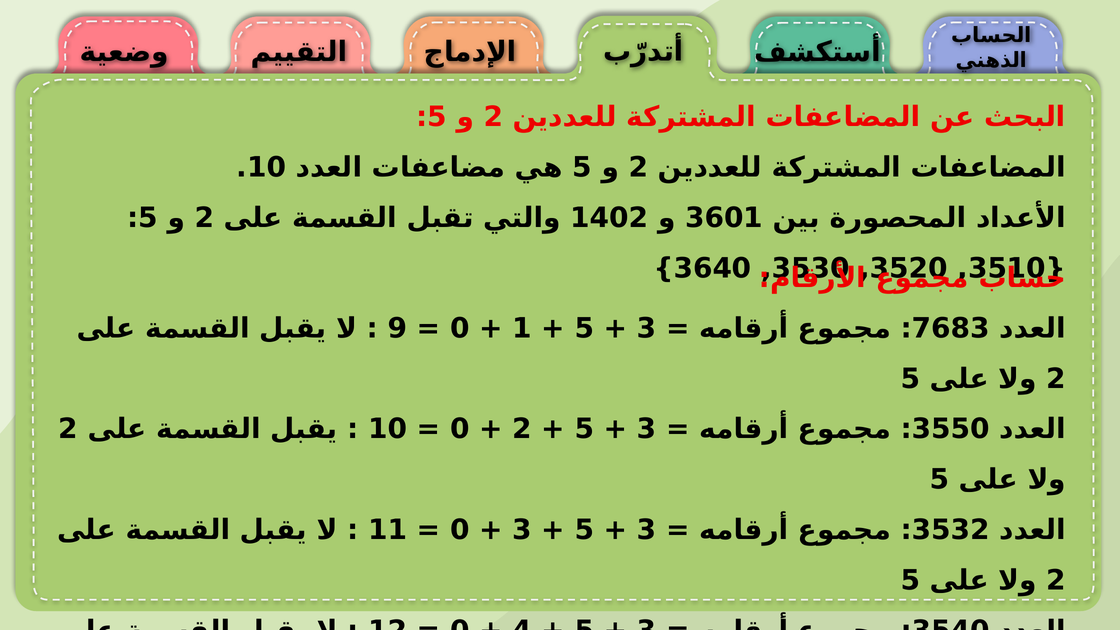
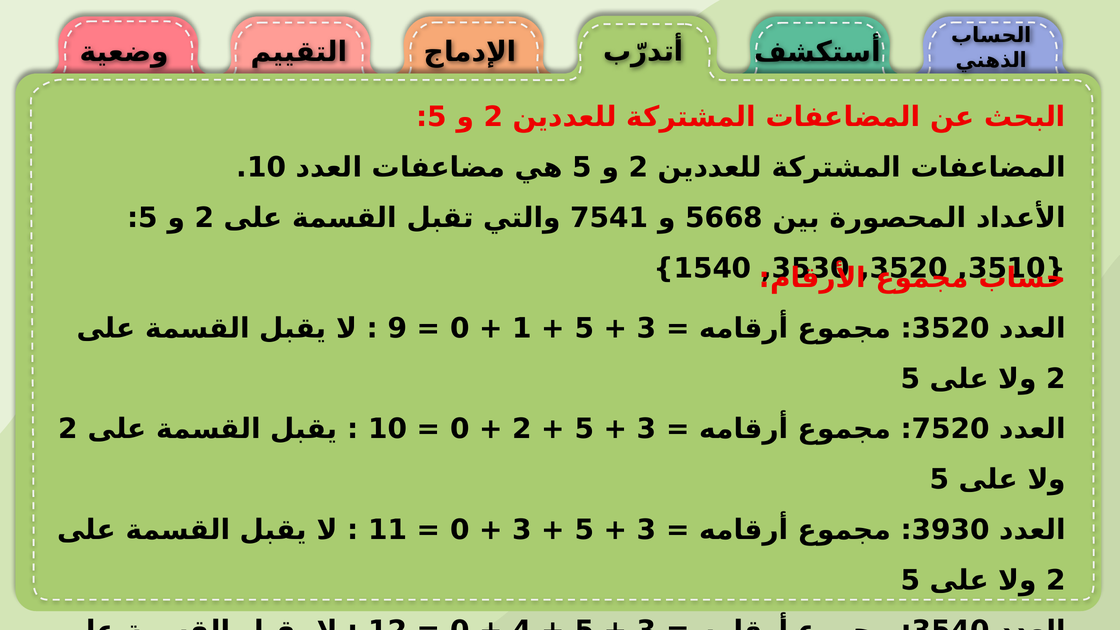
1402: 1402 -> 7541
3601: 3601 -> 5668
3640: 3640 -> 1540
7683 at (951, 328): 7683 -> 3520
3550: 3550 -> 7520
3532: 3532 -> 3930
